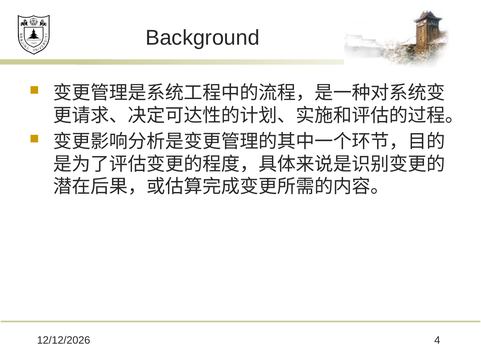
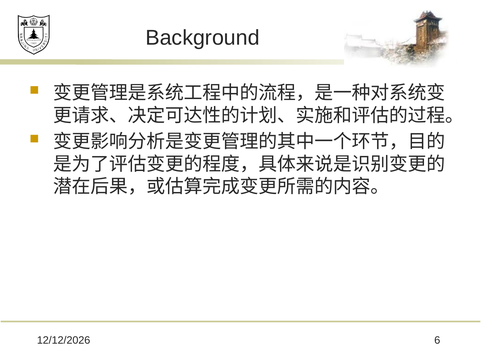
4: 4 -> 6
